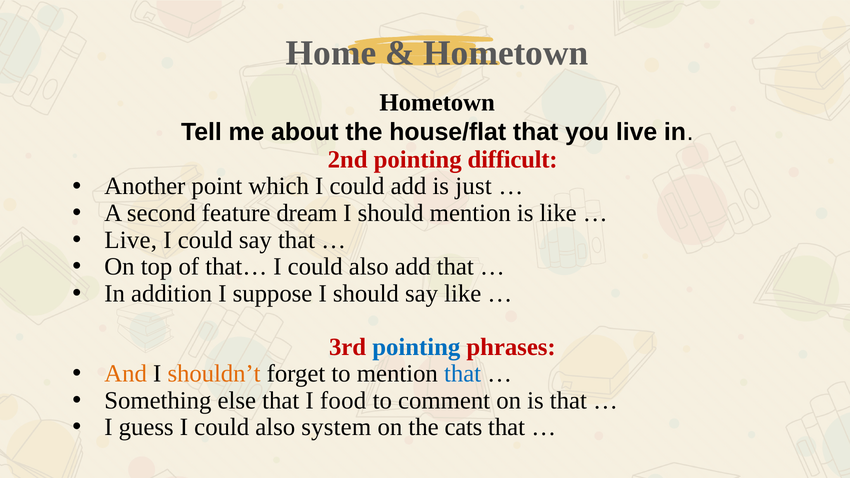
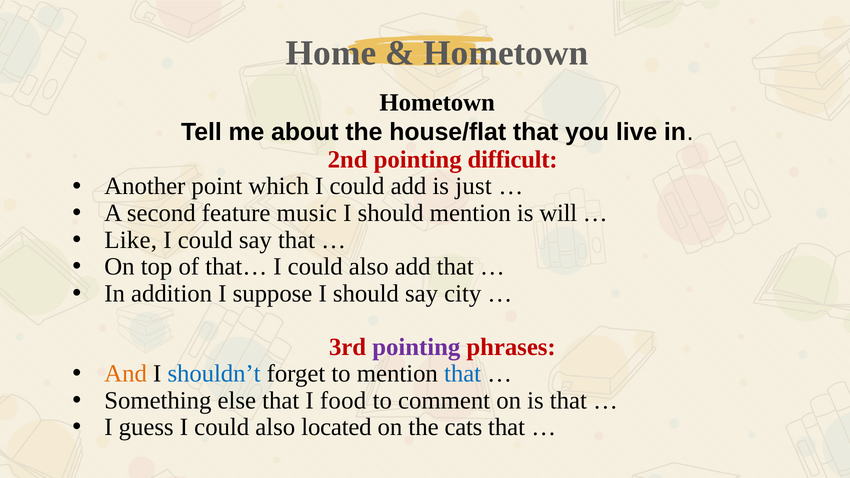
dream: dream -> music
is like: like -> will
Live at (131, 240): Live -> Like
say like: like -> city
pointing at (416, 347) colour: blue -> purple
shouldn’t colour: orange -> blue
system: system -> located
